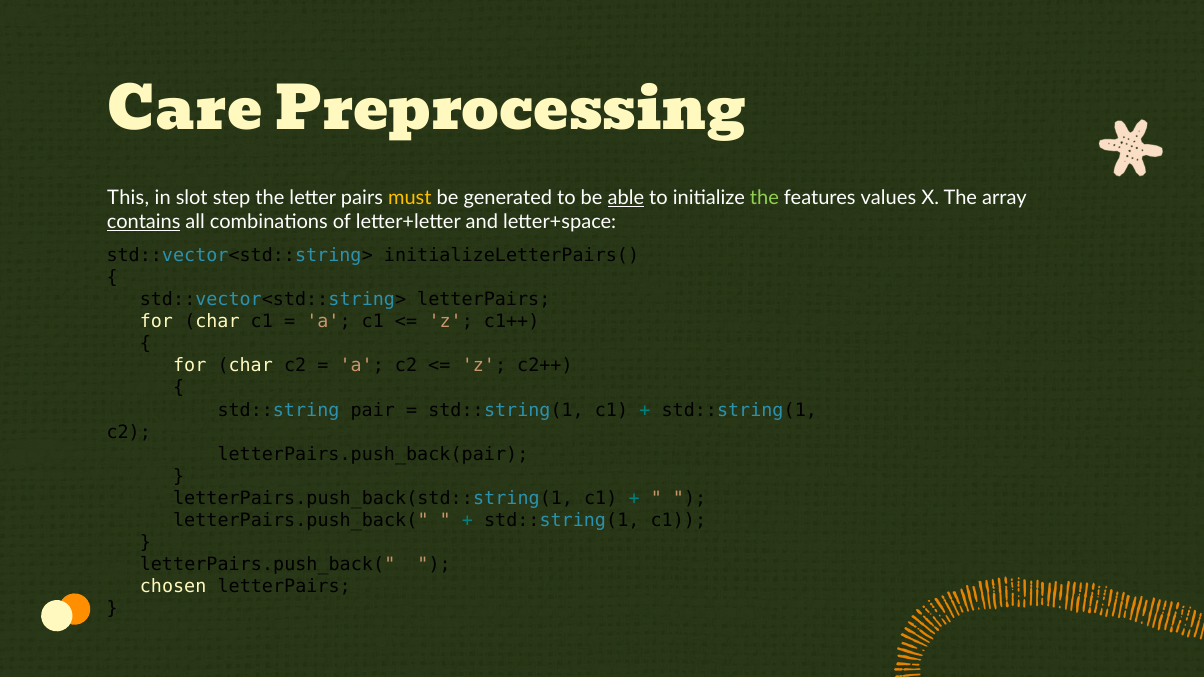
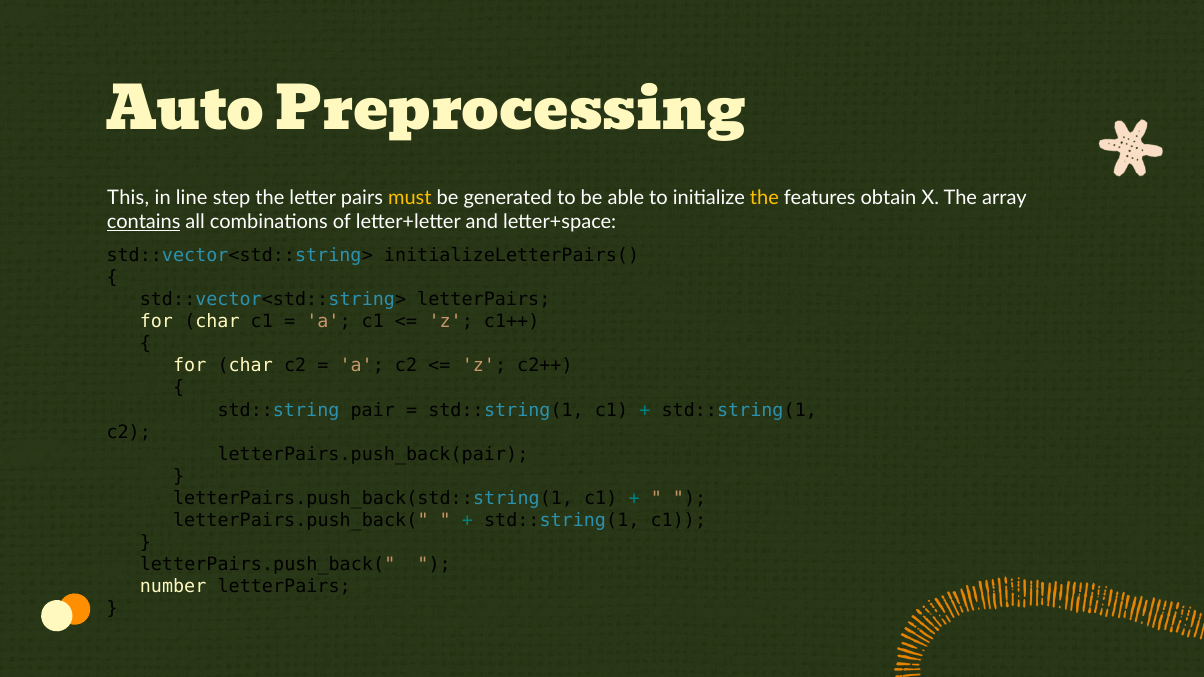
Care: Care -> Auto
slot: slot -> line
able underline: present -> none
the at (764, 198) colour: light green -> yellow
values: values -> obtain
chosen: chosen -> number
